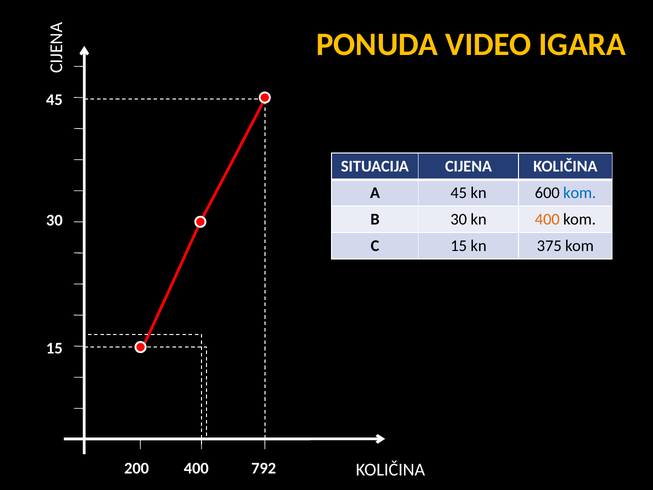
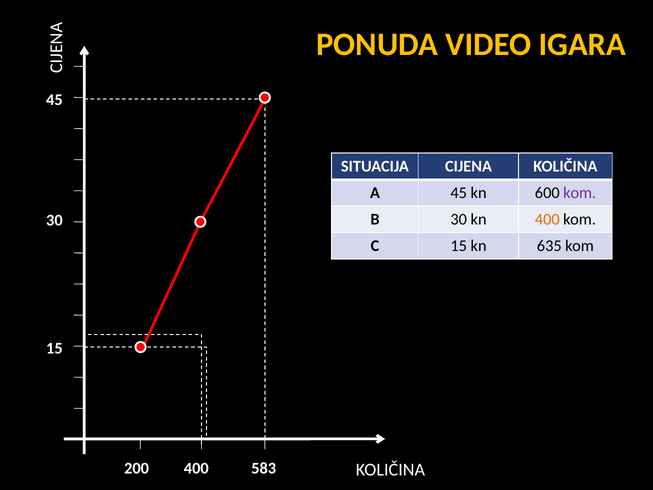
kom at (580, 193) colour: blue -> purple
375: 375 -> 635
792: 792 -> 583
